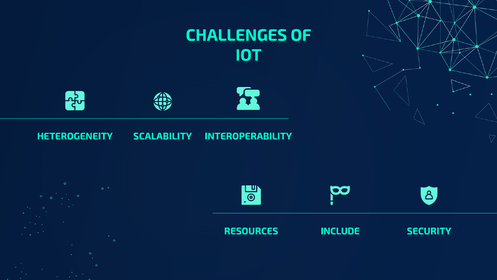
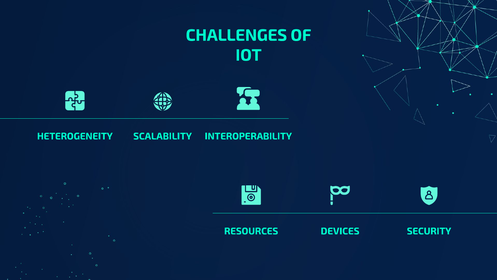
INCLUDE: INCLUDE -> DEVICES
